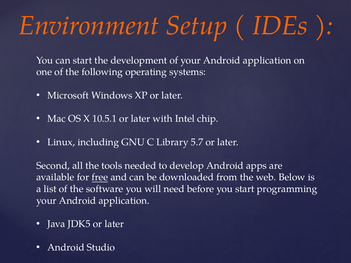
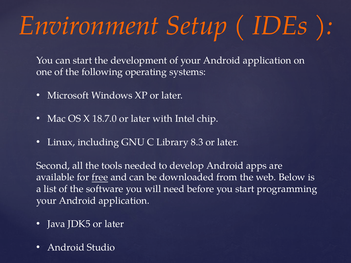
10.5.1: 10.5.1 -> 18.7.0
5.7: 5.7 -> 8.3
